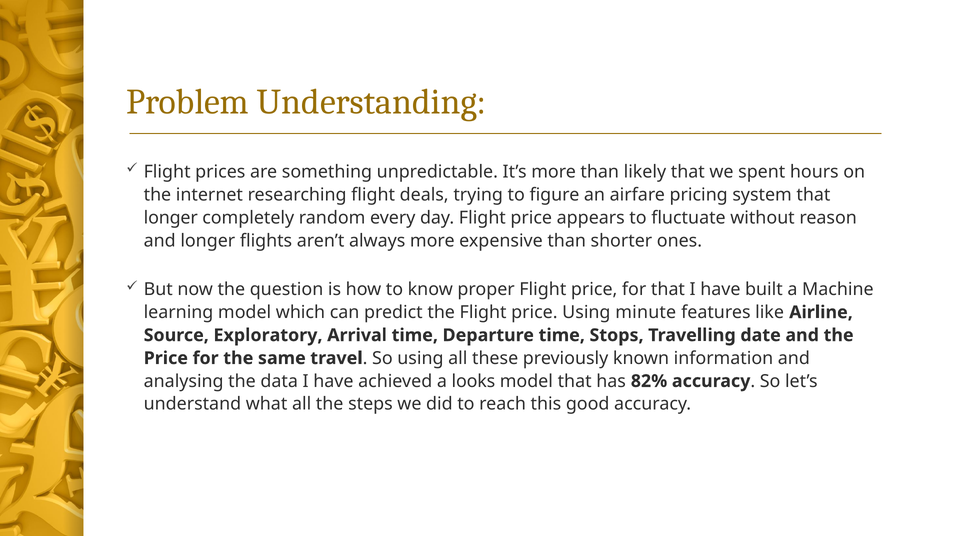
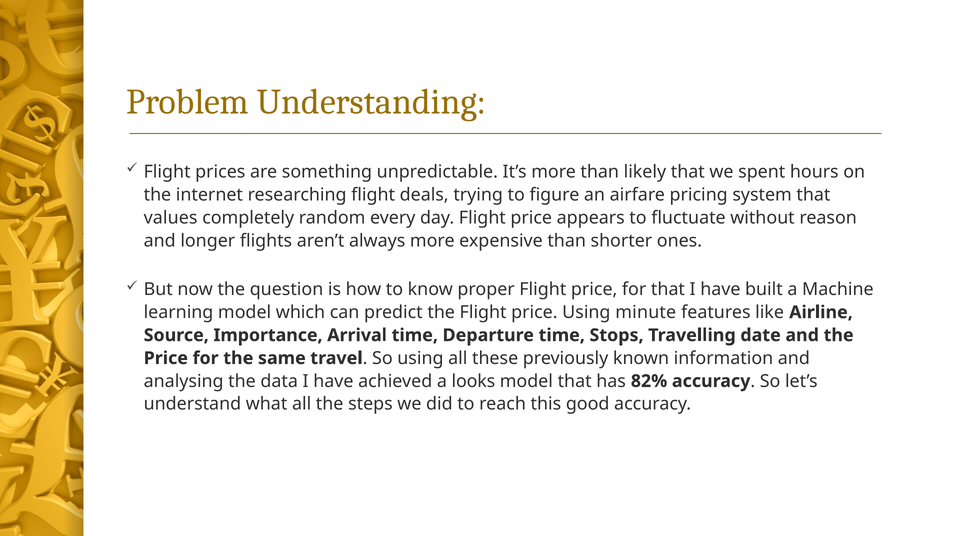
longer at (171, 218): longer -> values
Exploratory: Exploratory -> Importance
